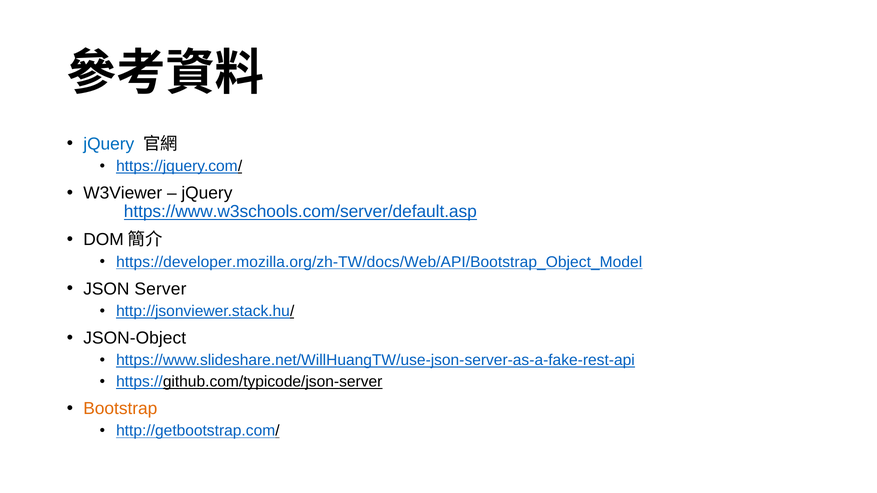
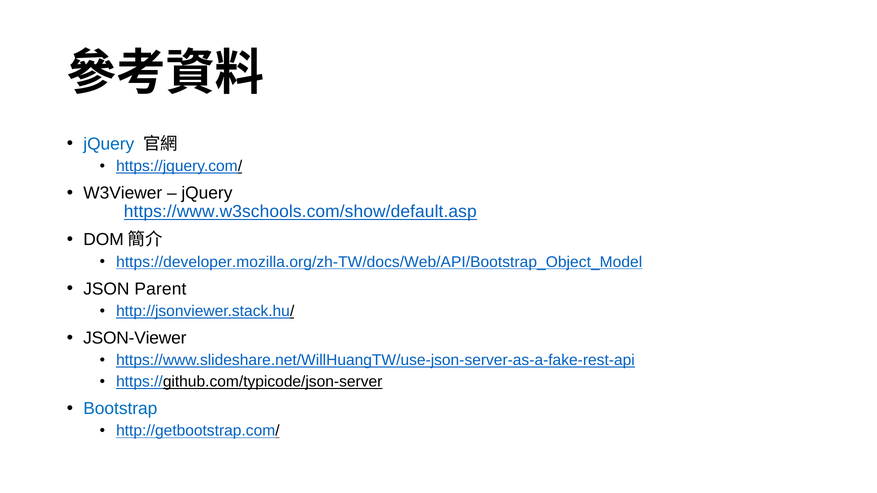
https://www.w3schools.com/server/default.asp: https://www.w3schools.com/server/default.asp -> https://www.w3schools.com/show/default.asp
Server: Server -> Parent
JSON-Object: JSON-Object -> JSON-Viewer
Bootstrap colour: orange -> blue
